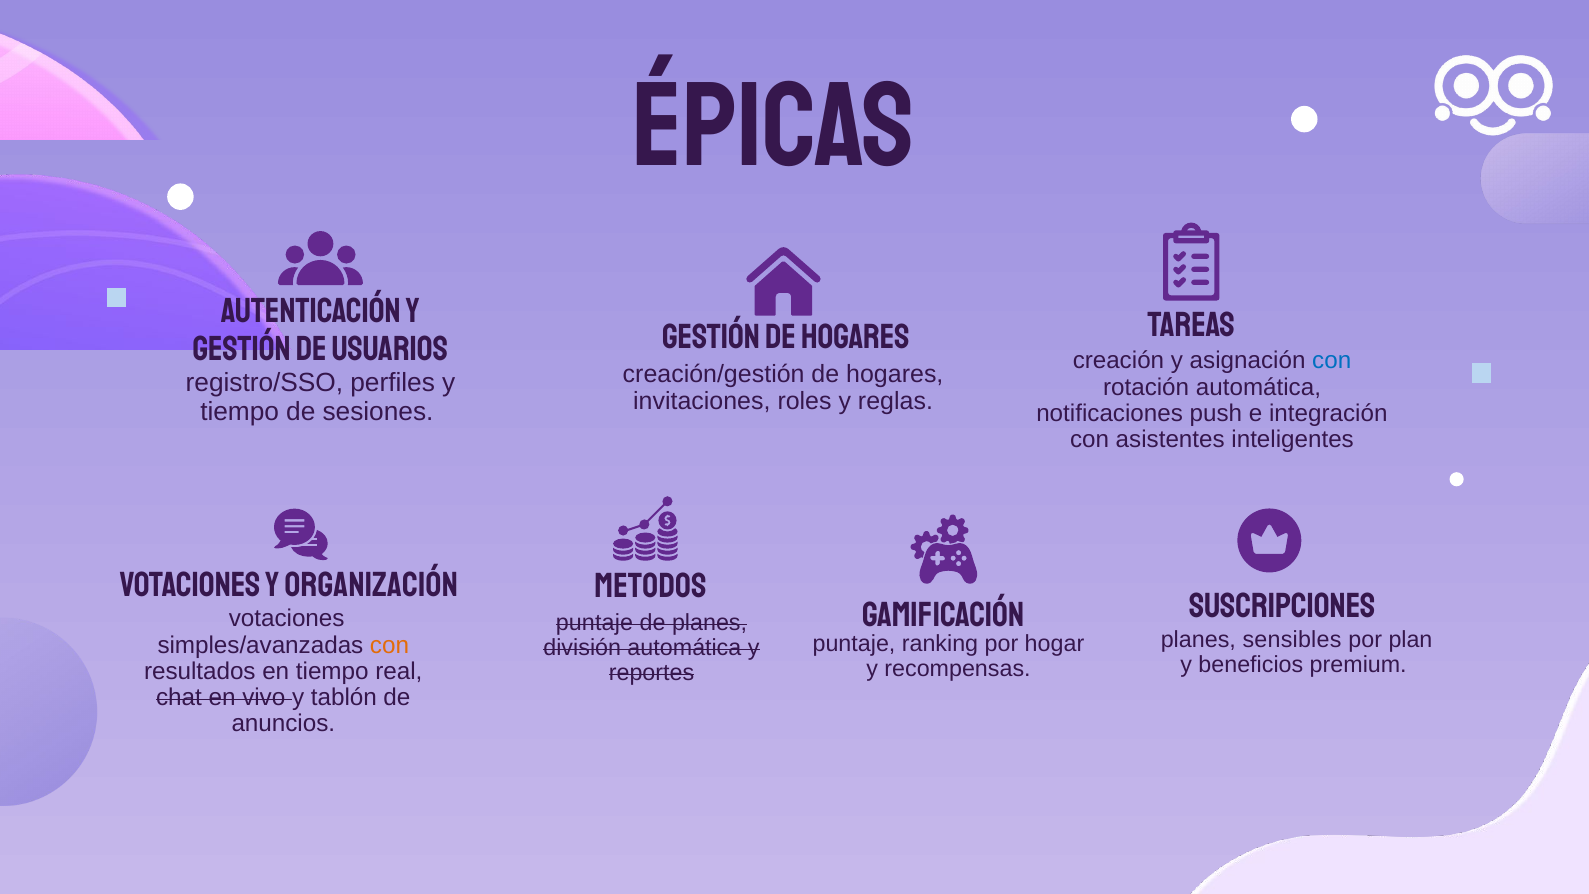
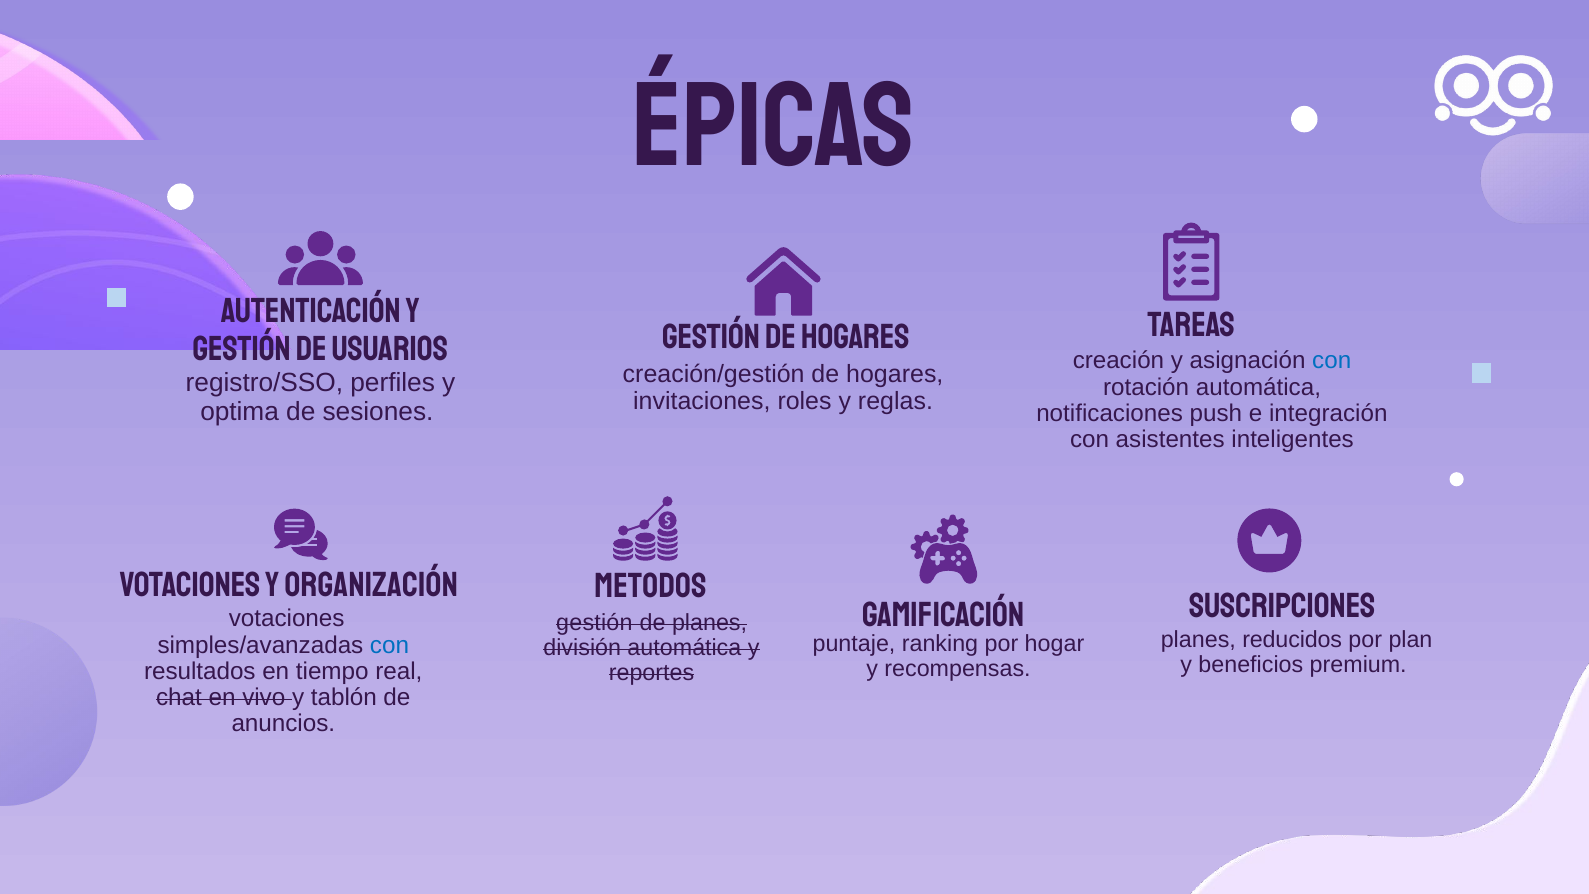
tiempo at (240, 411): tiempo -> optima
puntaje at (594, 623): puntaje -> gestión
sensibles: sensibles -> reducidos
con at (390, 645) colour: orange -> blue
